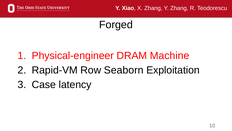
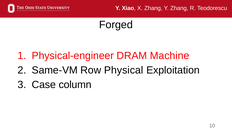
Rapid-VM: Rapid-VM -> Same-VM
Seaborn: Seaborn -> Physical
latency: latency -> column
